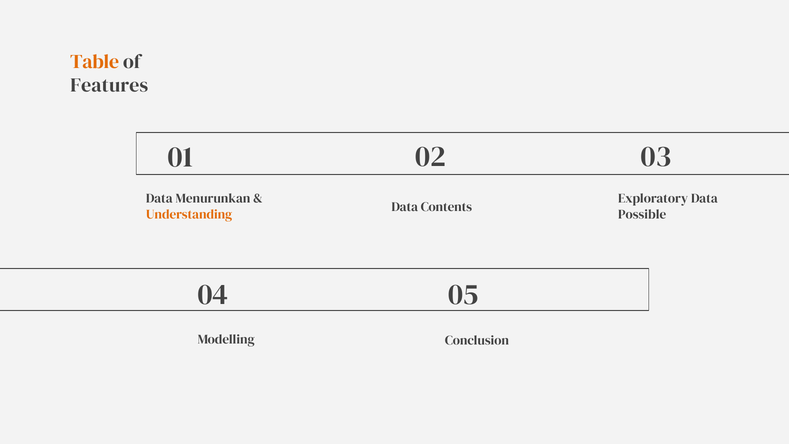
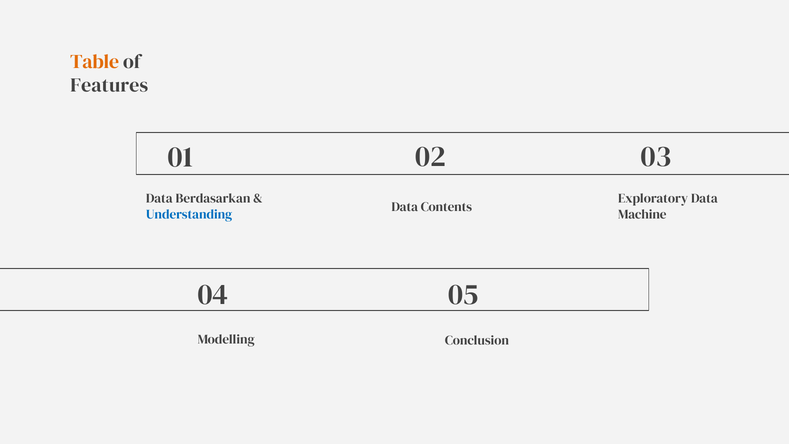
Menurunkan: Menurunkan -> Berdasarkan
Understanding colour: orange -> blue
Possible: Possible -> Machine
